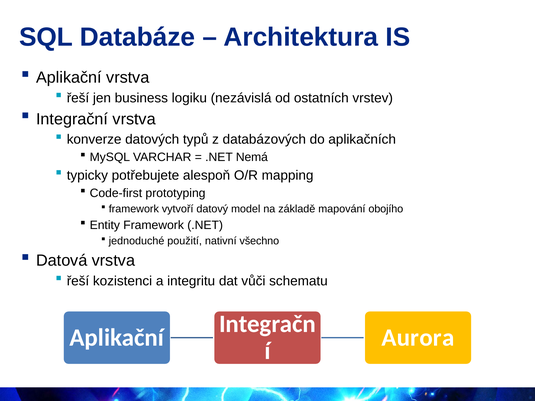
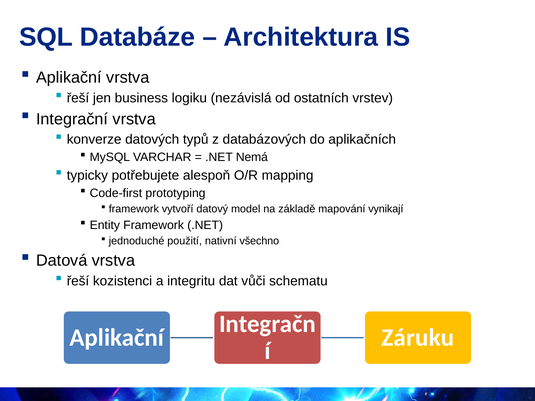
obojího: obojího -> vynikají
Aurora: Aurora -> Záruku
